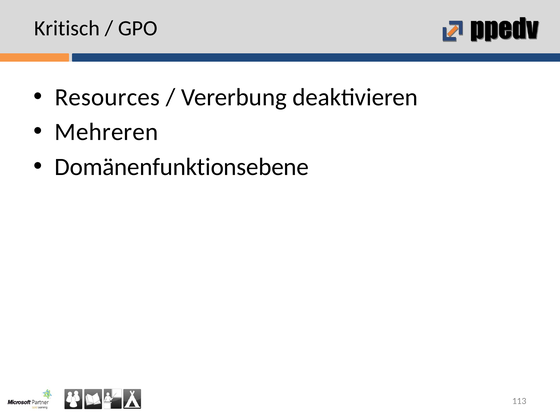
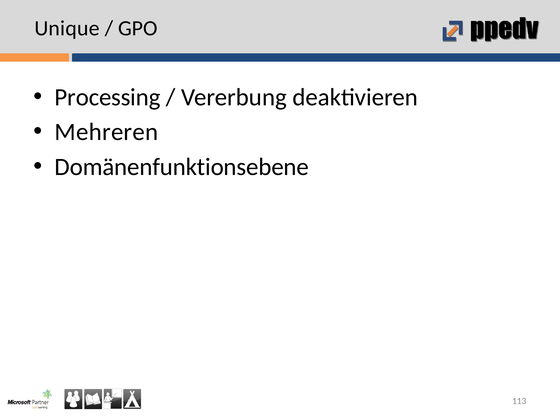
Kritisch: Kritisch -> Unique
Resources: Resources -> Processing
